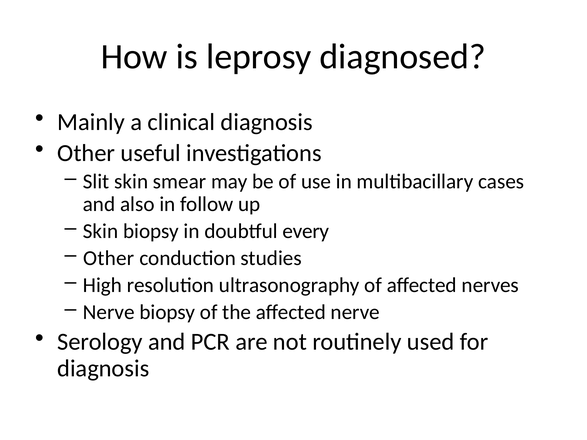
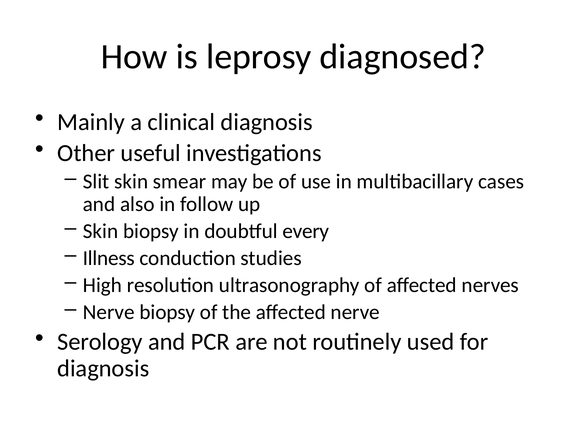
Other at (109, 258): Other -> Illness
